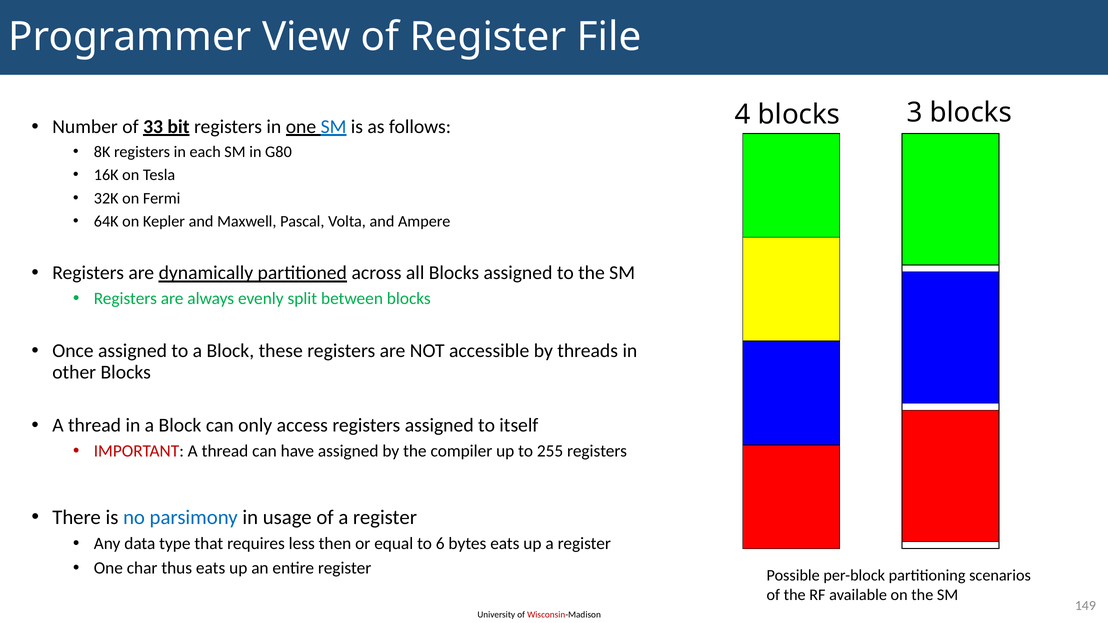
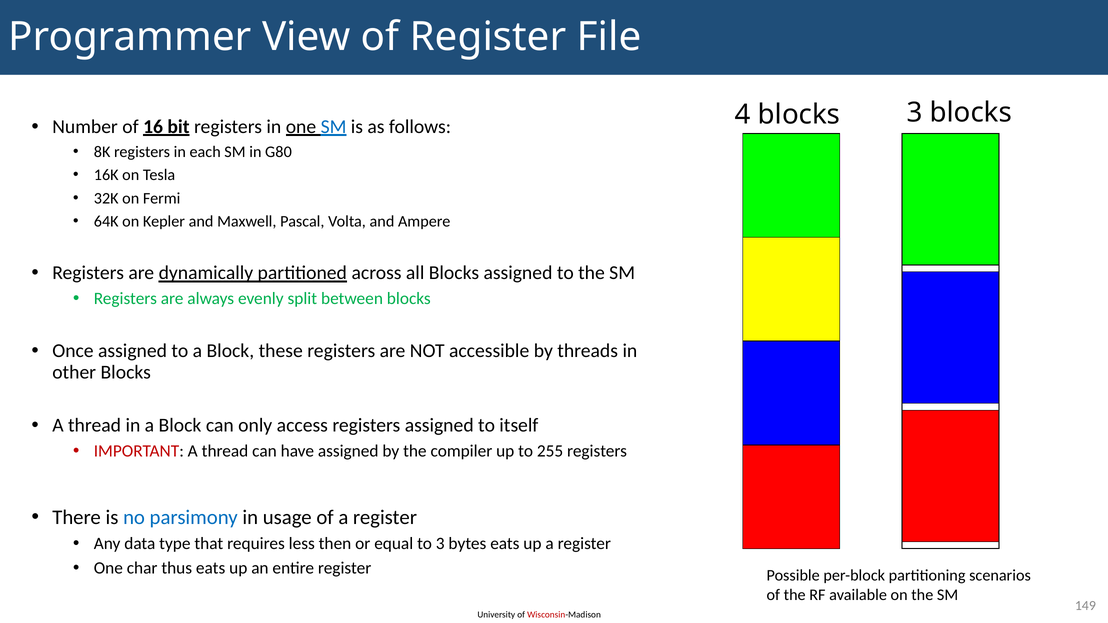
33: 33 -> 16
to 6: 6 -> 3
